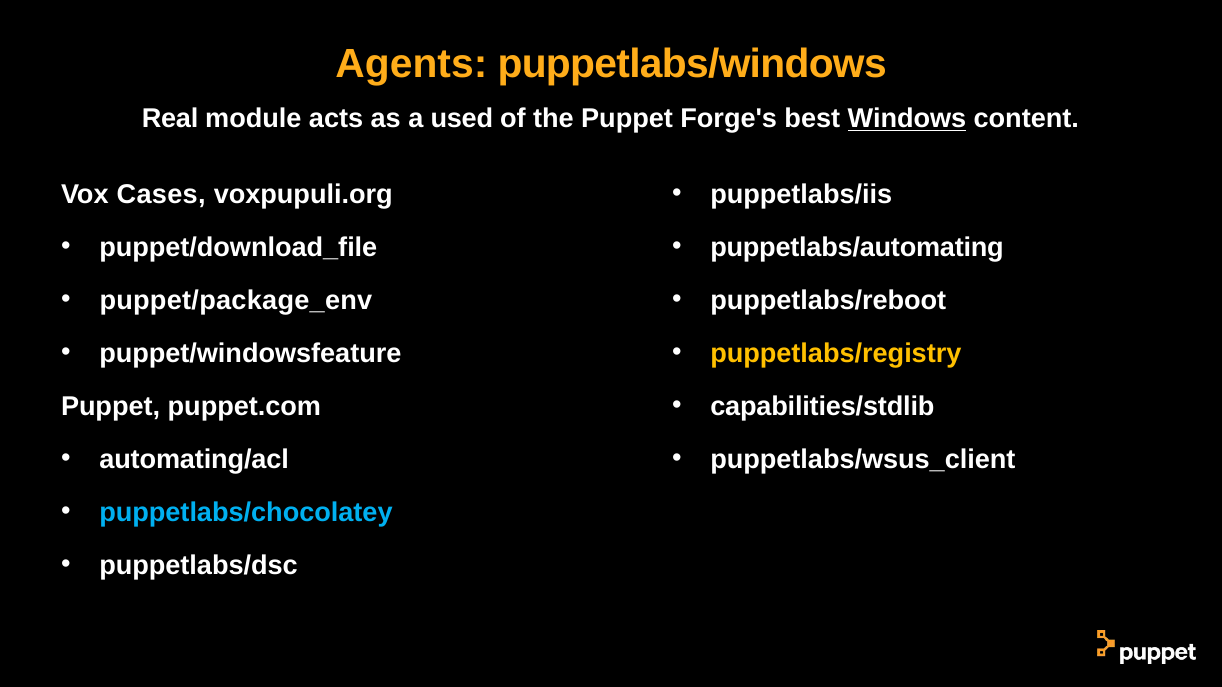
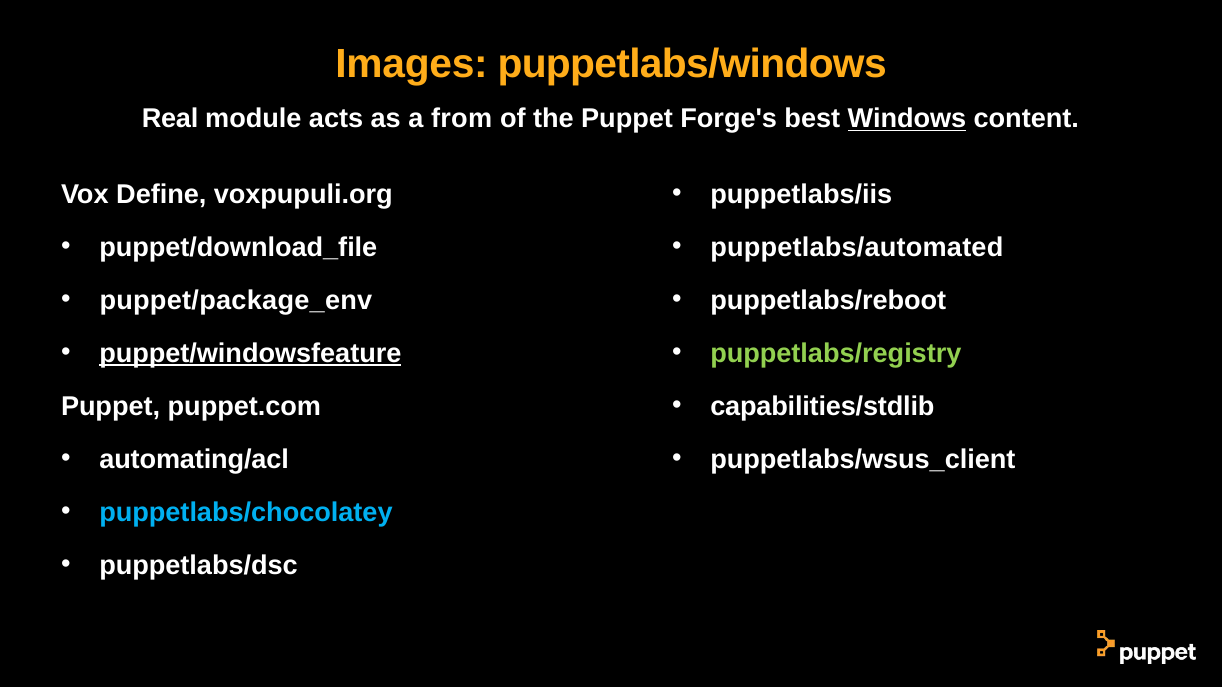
Agents: Agents -> Images
used: used -> from
Cases: Cases -> Define
puppetlabs/automating: puppetlabs/automating -> puppetlabs/automated
puppet/windowsfeature underline: none -> present
puppetlabs/registry colour: yellow -> light green
